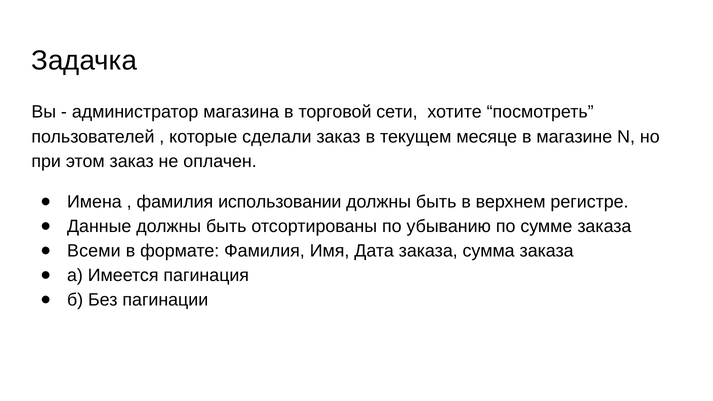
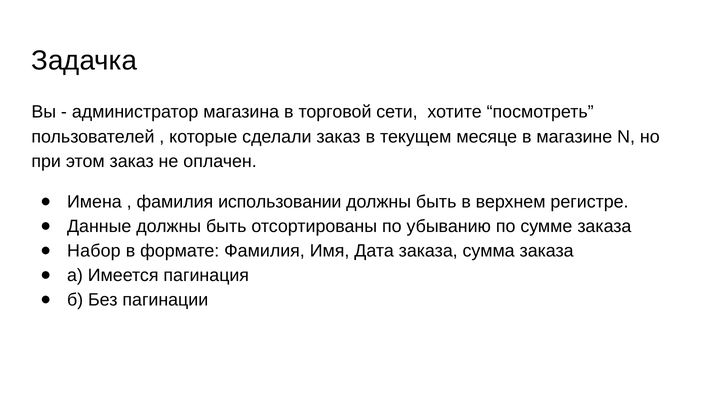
Всеми: Всеми -> Набор
